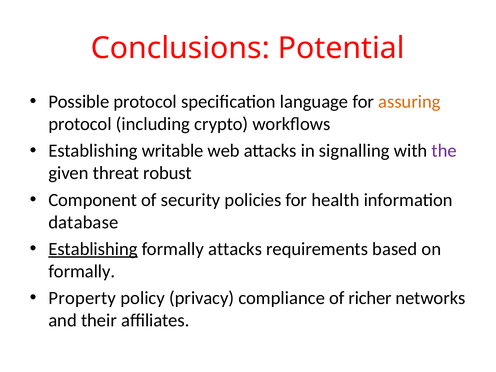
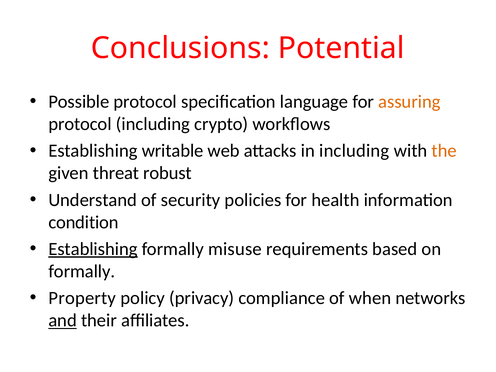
in signalling: signalling -> including
the colour: purple -> orange
Component: Component -> Understand
database: database -> condition
formally attacks: attacks -> misuse
richer: richer -> when
and underline: none -> present
